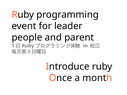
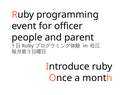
leader: leader -> officer
